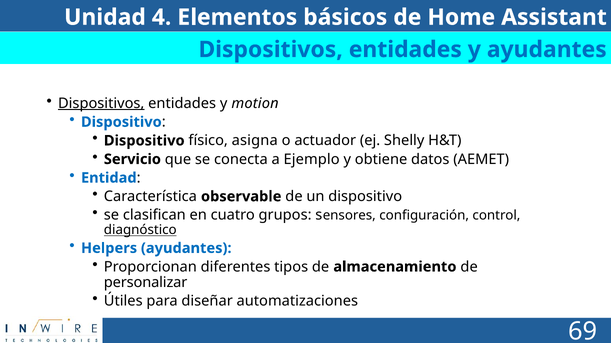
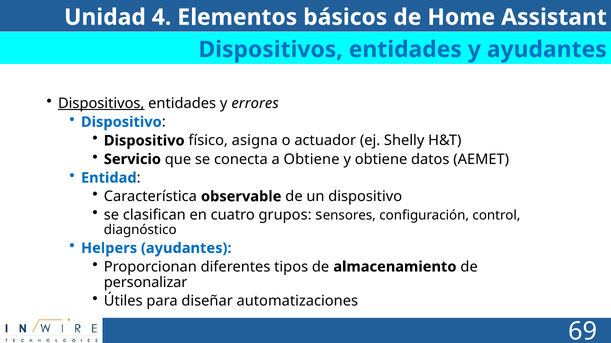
motion: motion -> errores
a Ejemplo: Ejemplo -> Obtiene
diagnóstico underline: present -> none
